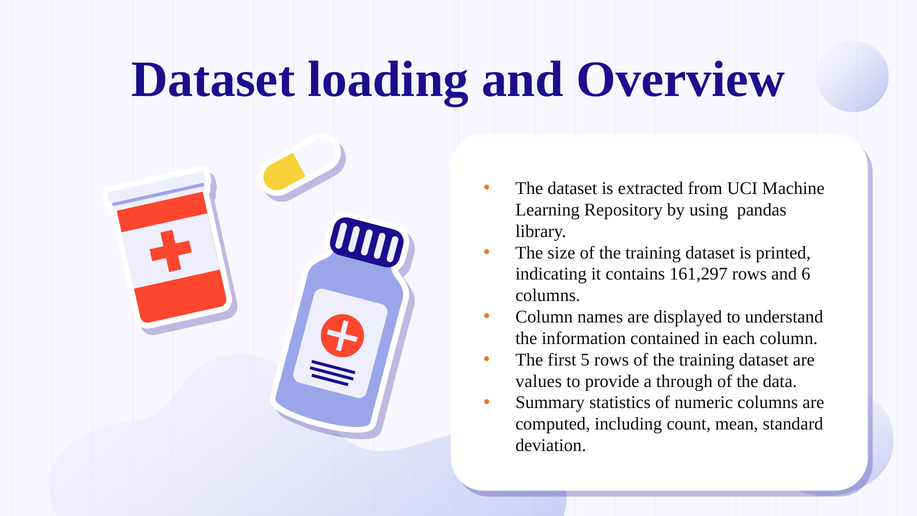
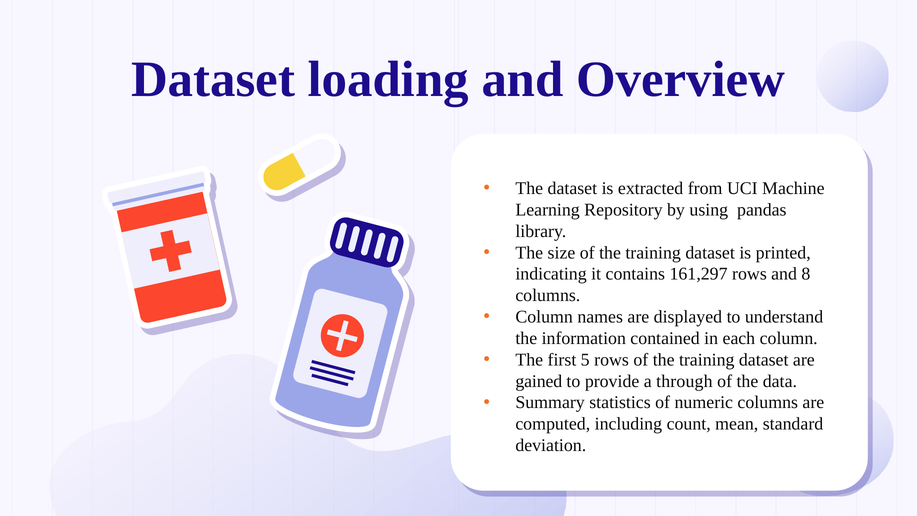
6: 6 -> 8
values: values -> gained
